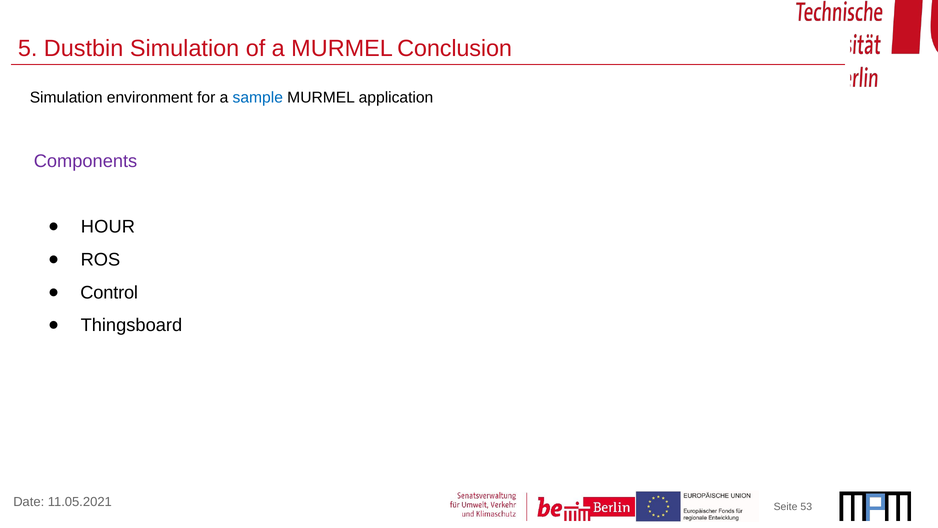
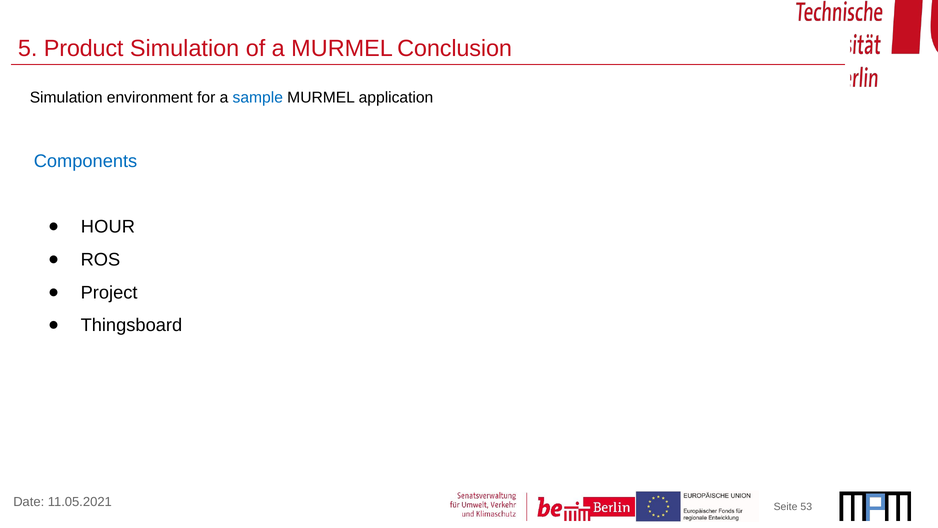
Dustbin: Dustbin -> Product
Components colour: purple -> blue
Control: Control -> Project
